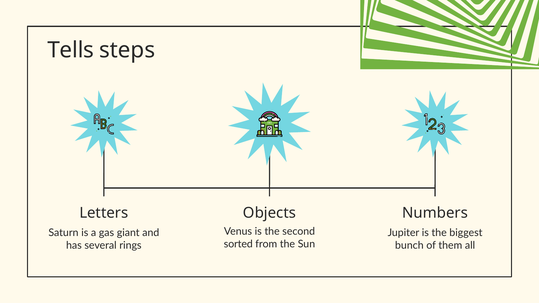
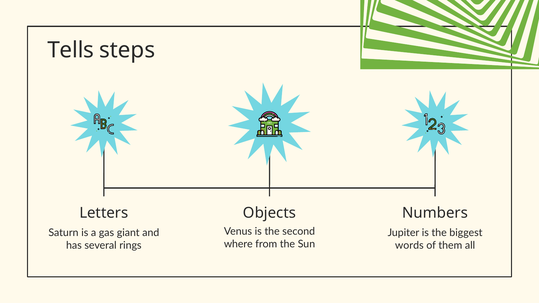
sorted: sorted -> where
bunch: bunch -> words
